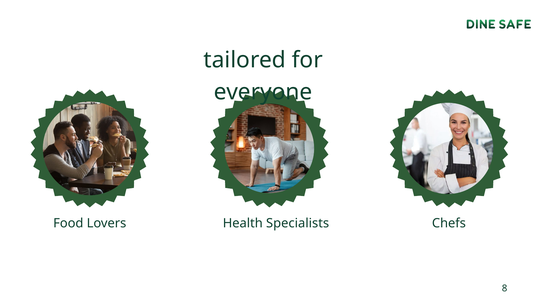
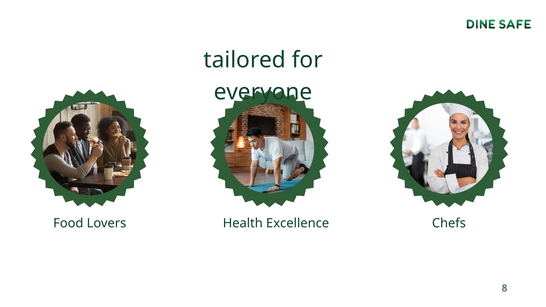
Specialists: Specialists -> Excellence
